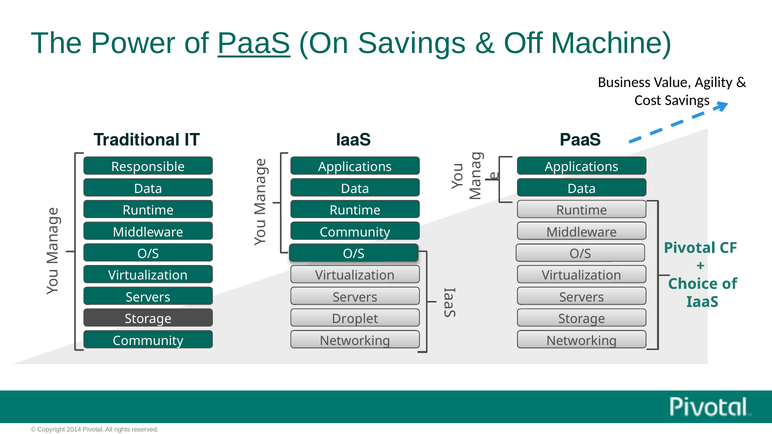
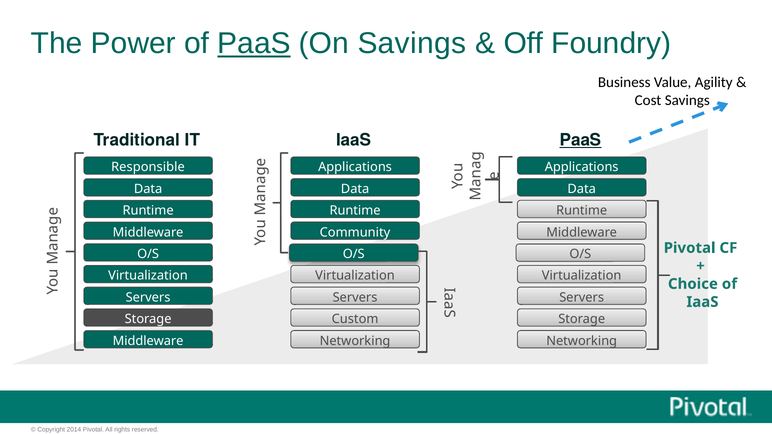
Machine: Machine -> Foundry
PaaS at (581, 140) underline: none -> present
Droplet: Droplet -> Custom
Community at (148, 341): Community -> Middleware
